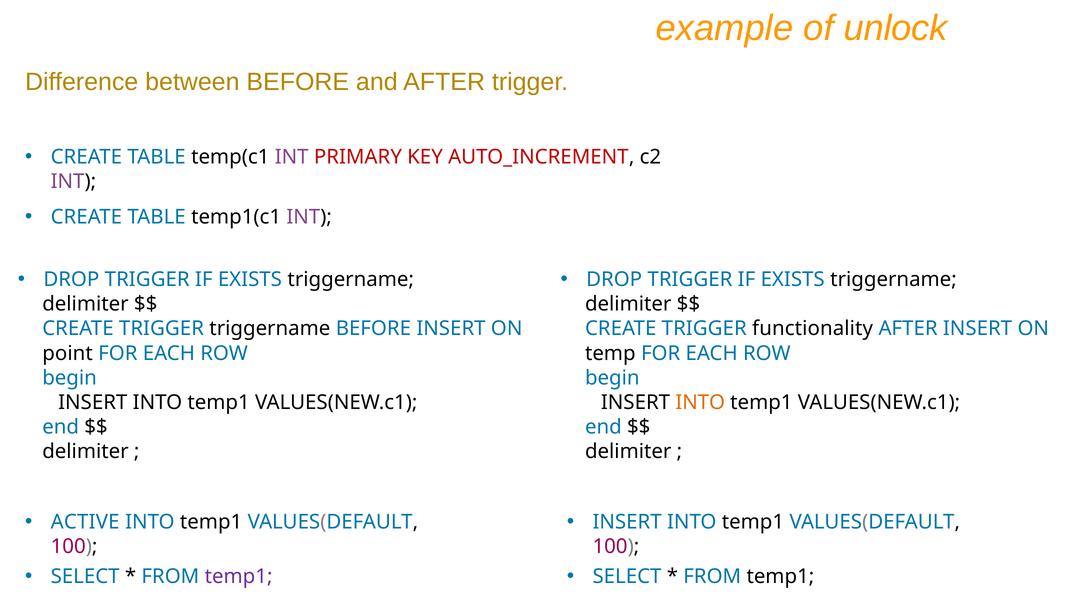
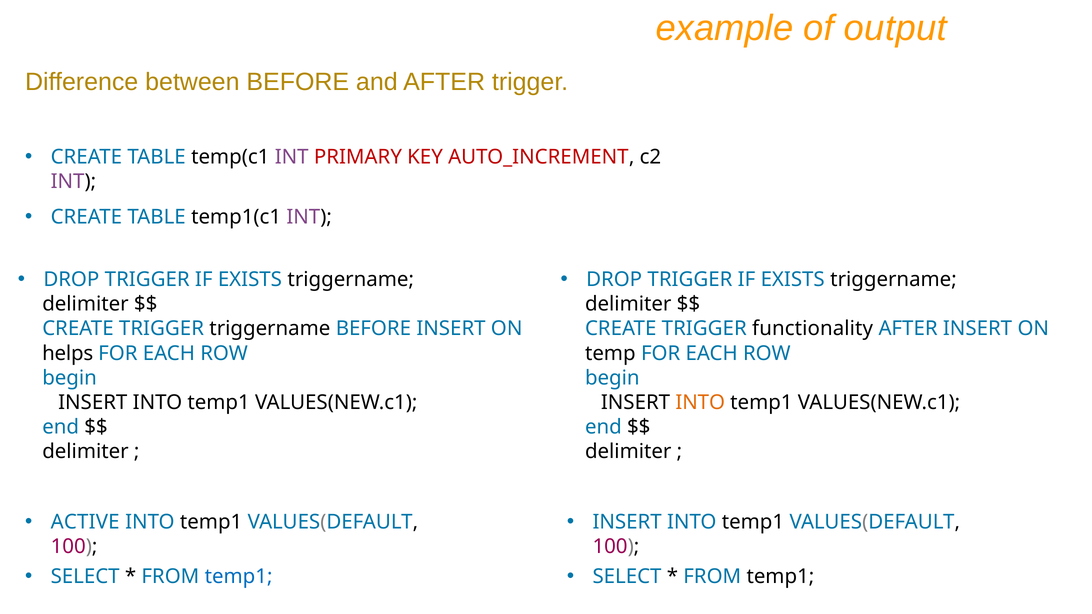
unlock: unlock -> output
point: point -> helps
temp1 at (239, 577) colour: purple -> blue
